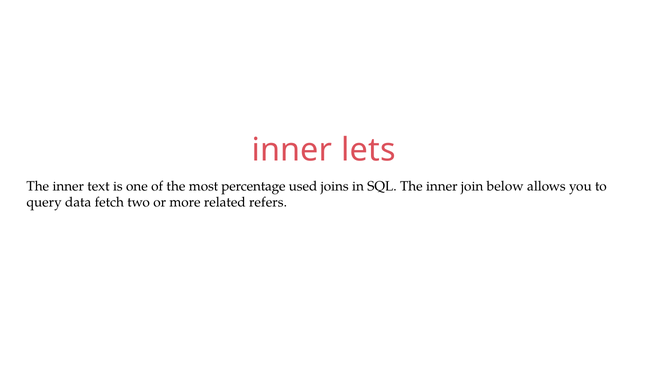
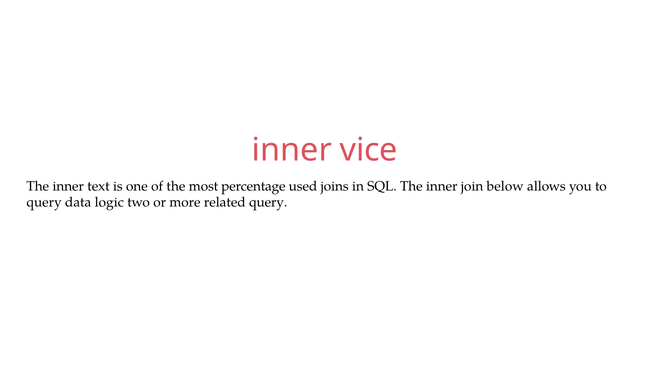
lets: lets -> vice
fetch: fetch -> logic
related refers: refers -> query
